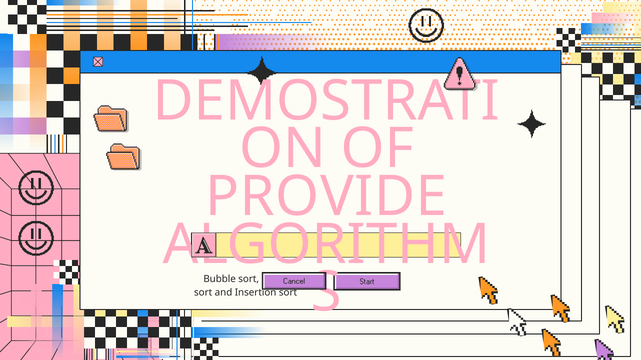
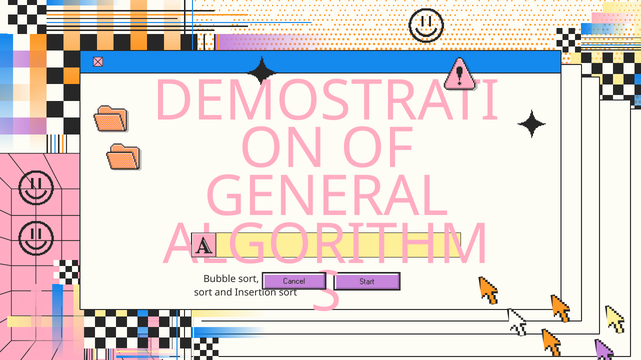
PROVIDE: PROVIDE -> GENERAL
